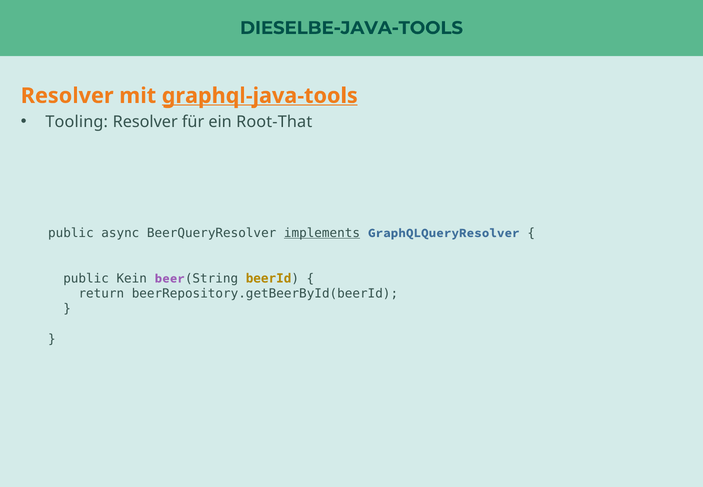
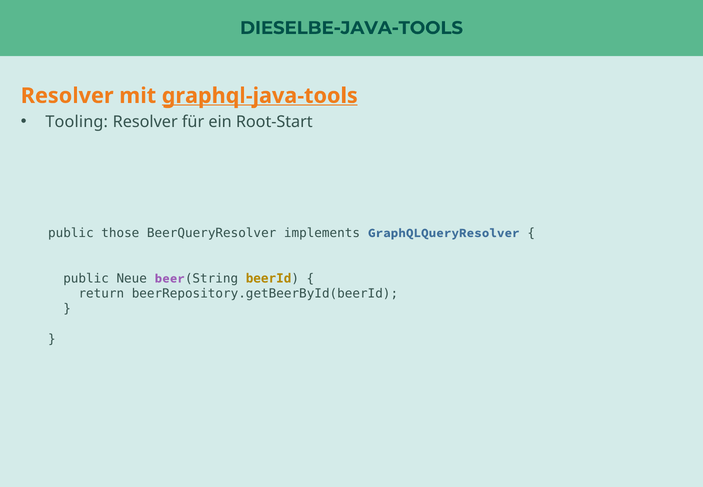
Root-That: Root-That -> Root-Start
async: async -> those
implements underline: present -> none
Kein: Kein -> Neue
